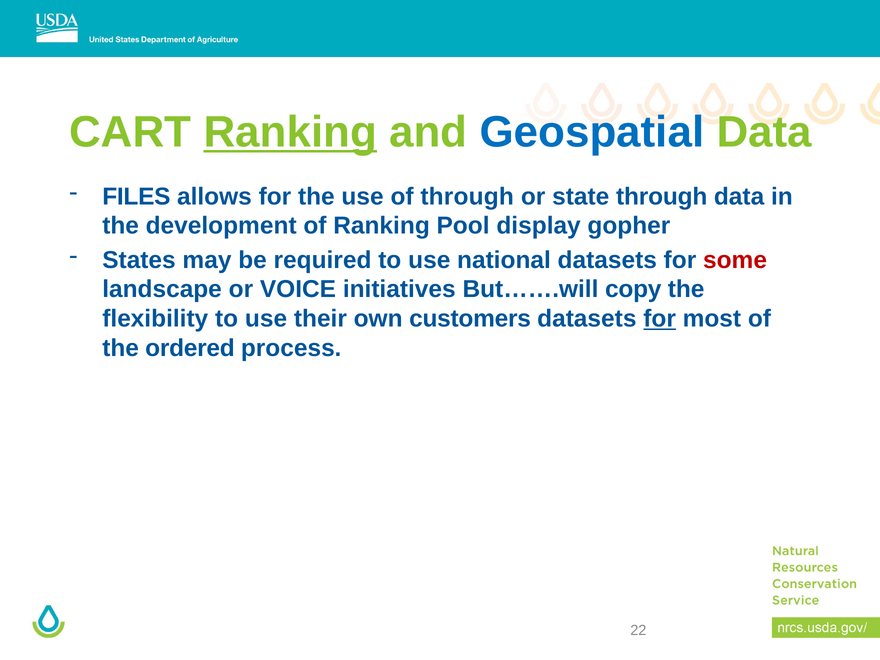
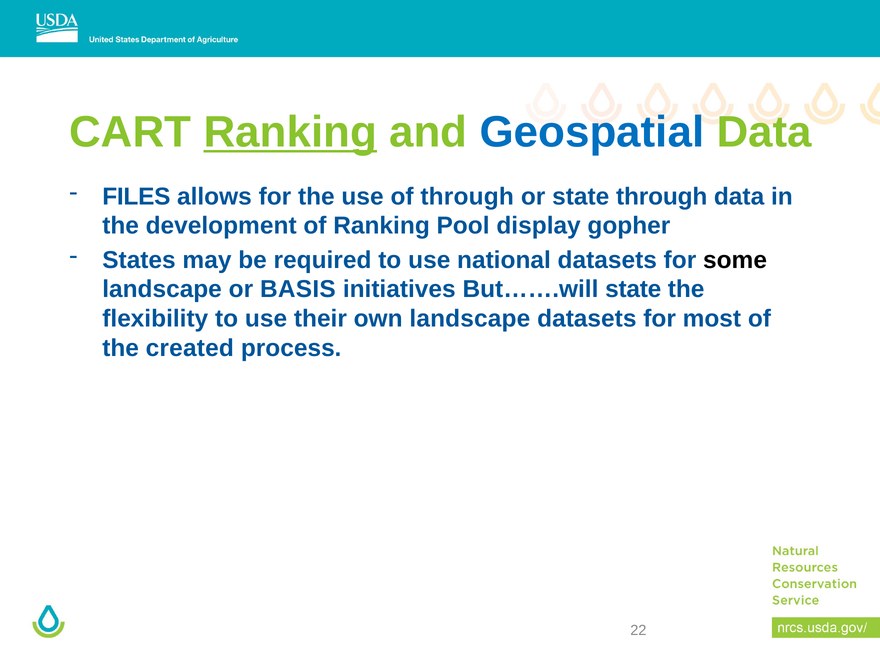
some colour: red -> black
VOICE: VOICE -> BASIS
But…….will copy: copy -> state
own customers: customers -> landscape
for at (660, 319) underline: present -> none
ordered: ordered -> created
